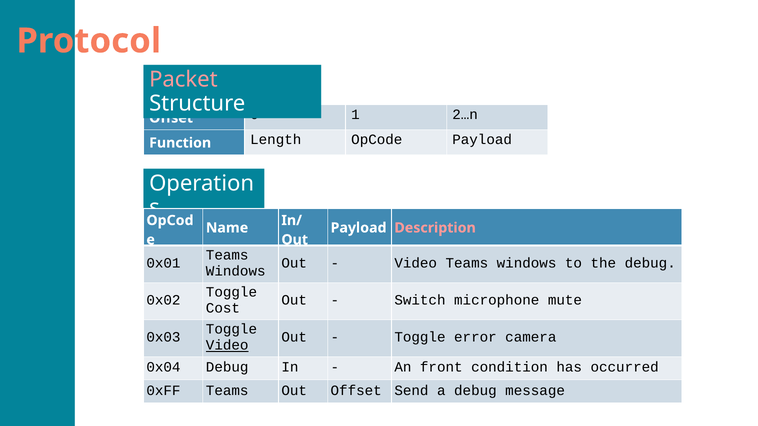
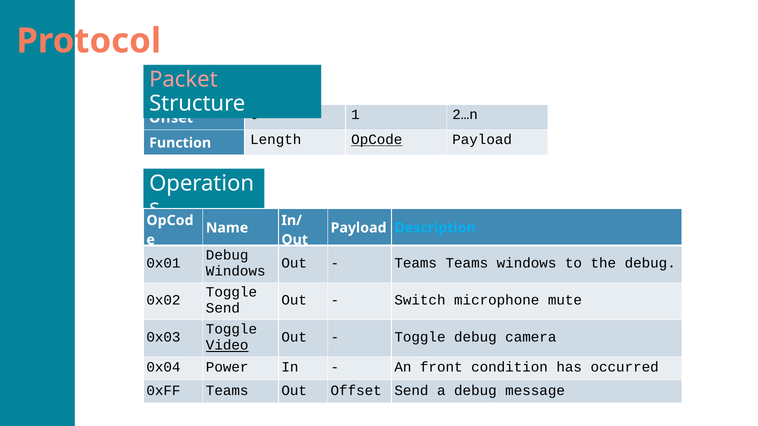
OpCode underline: none -> present
Description colour: pink -> light blue
Teams at (227, 255): Teams -> Debug
Video at (416, 263): Video -> Teams
Cost at (223, 309): Cost -> Send
Toggle error: error -> debug
0x04 Debug: Debug -> Power
